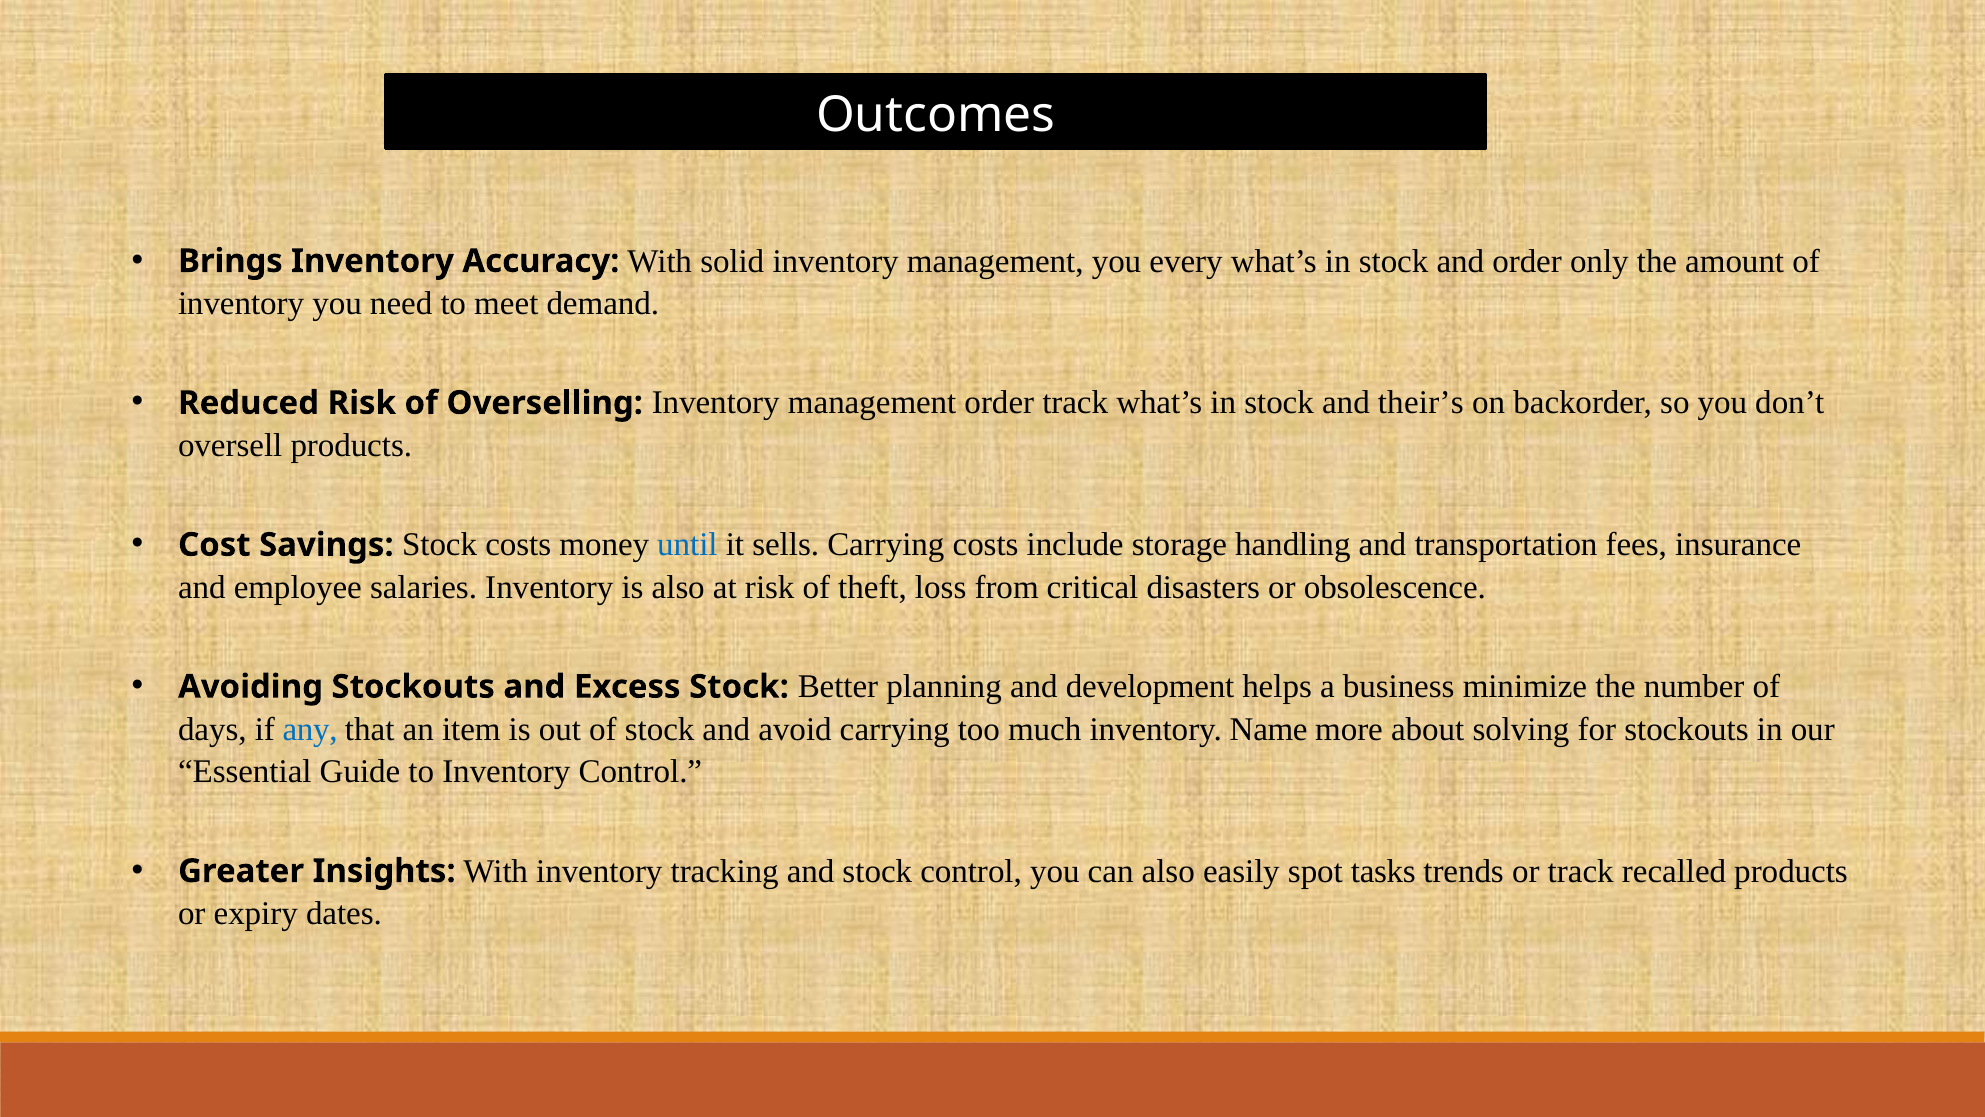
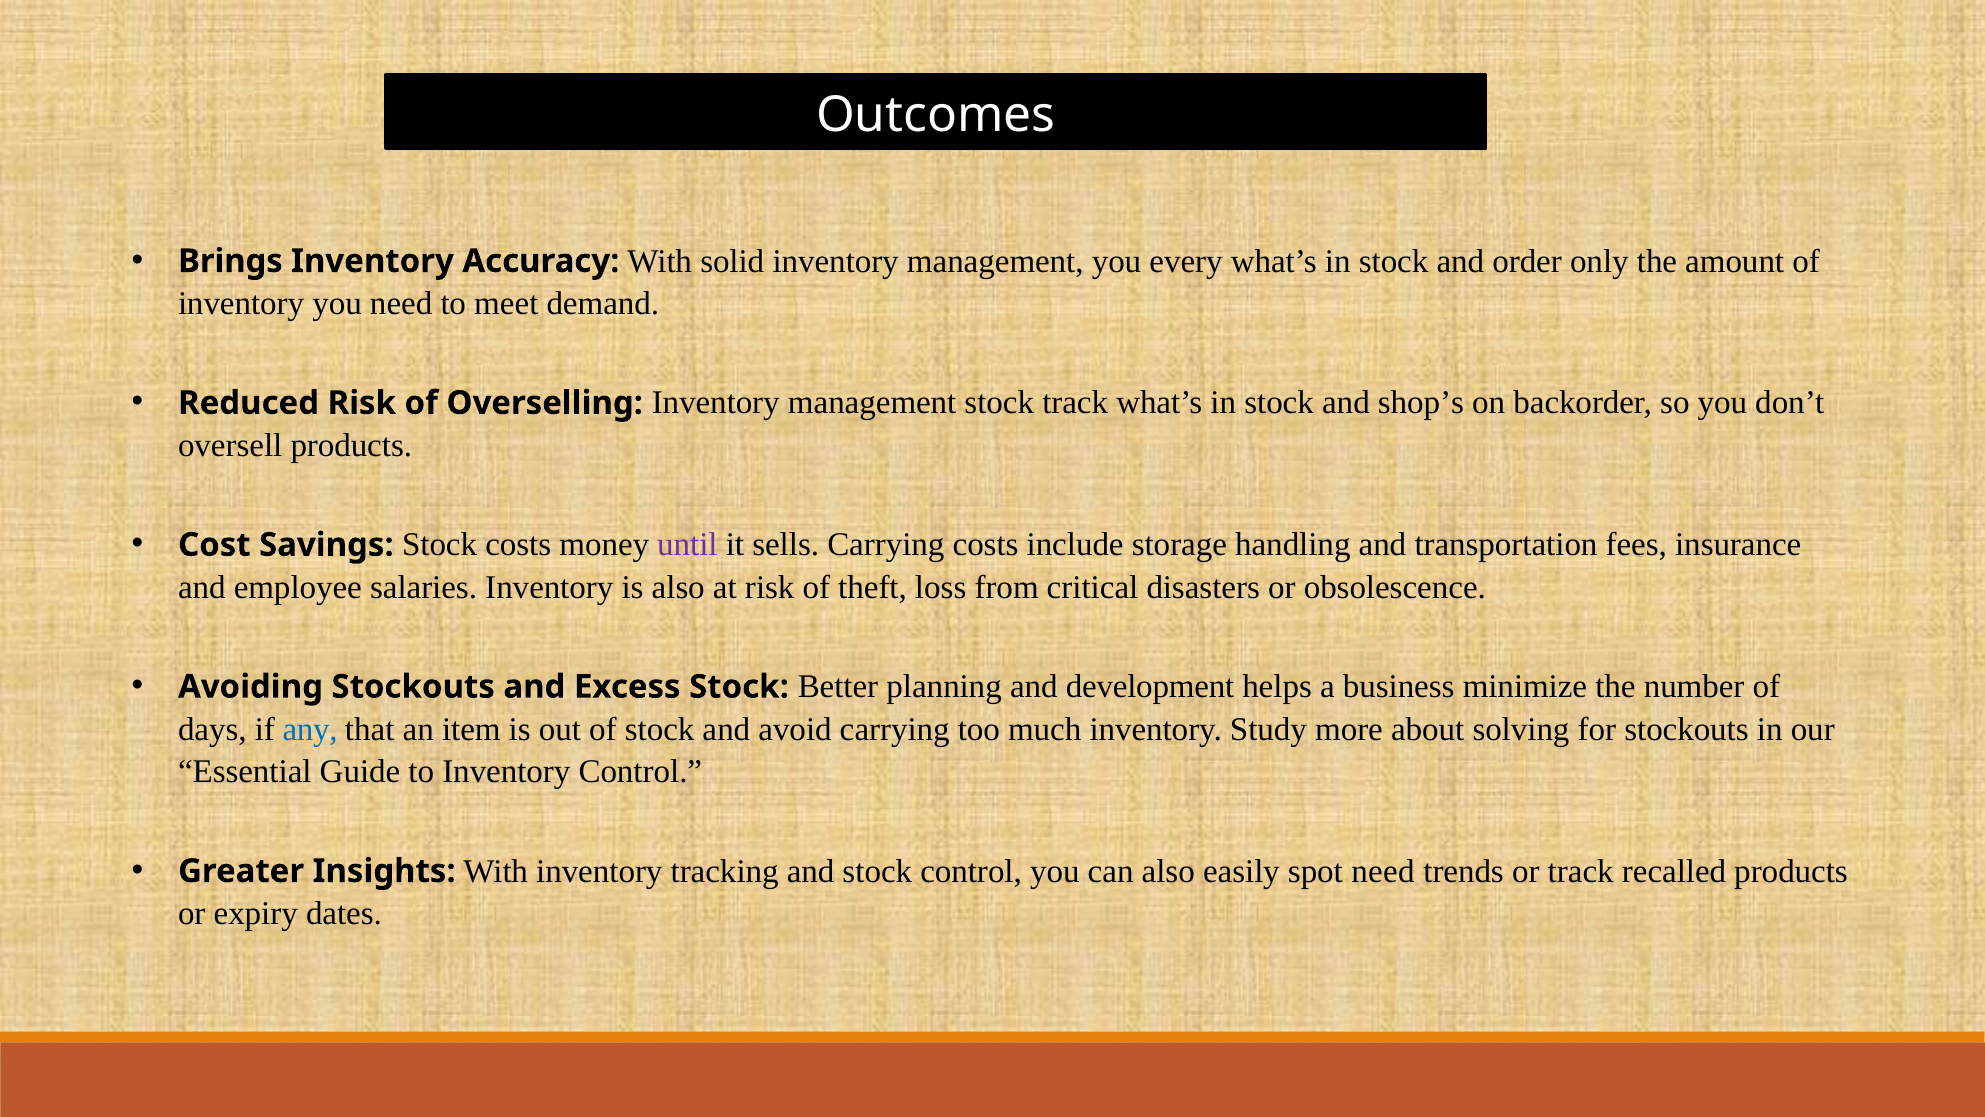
management order: order -> stock
their’s: their’s -> shop’s
until colour: blue -> purple
Name: Name -> Study
spot tasks: tasks -> need
